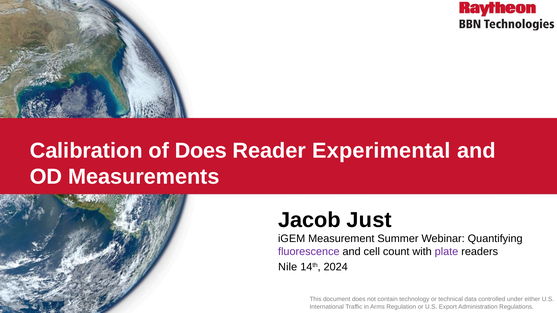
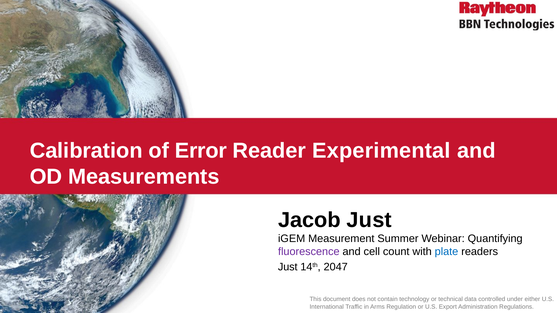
of Does: Does -> Error
plate colour: purple -> blue
Nile at (288, 267): Nile -> Just
2024: 2024 -> 2047
